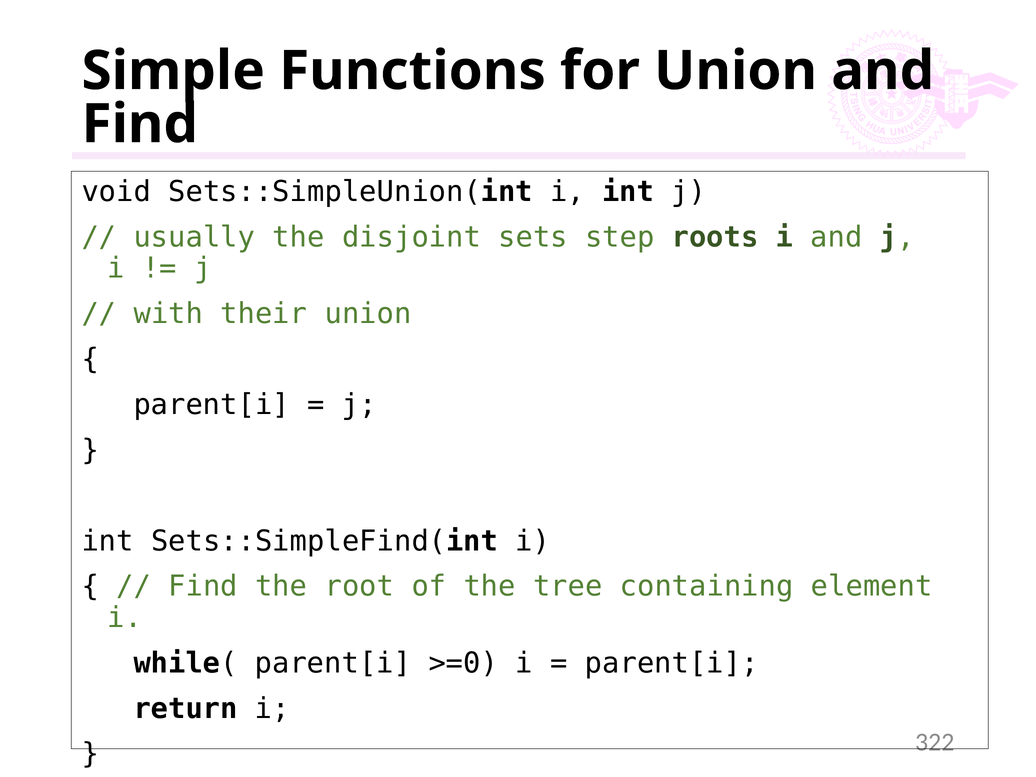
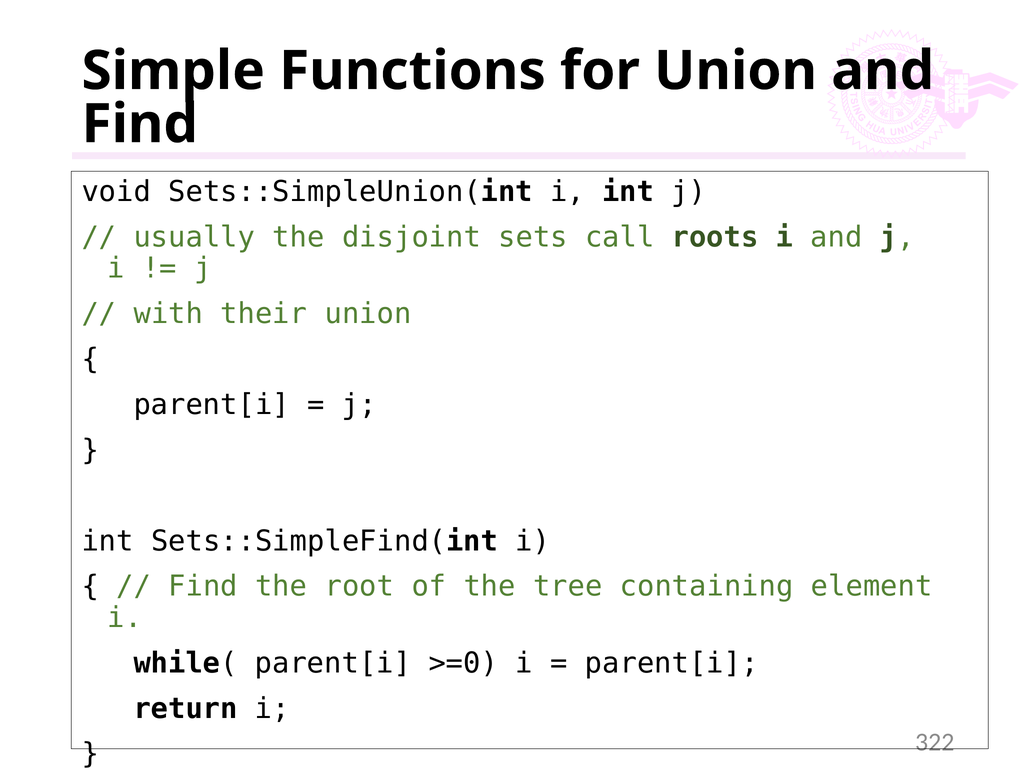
step: step -> call
